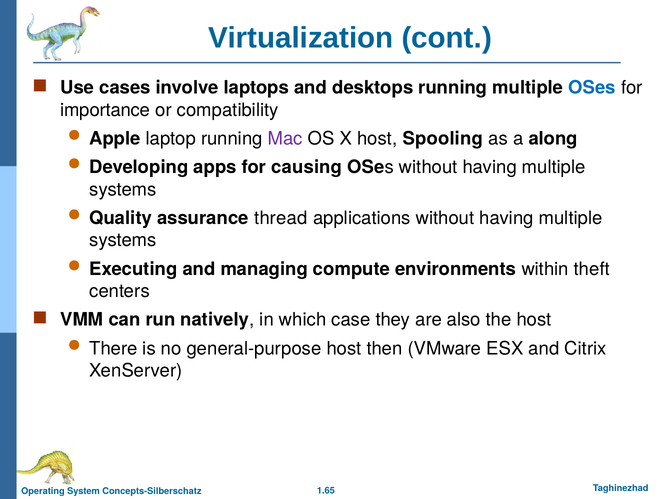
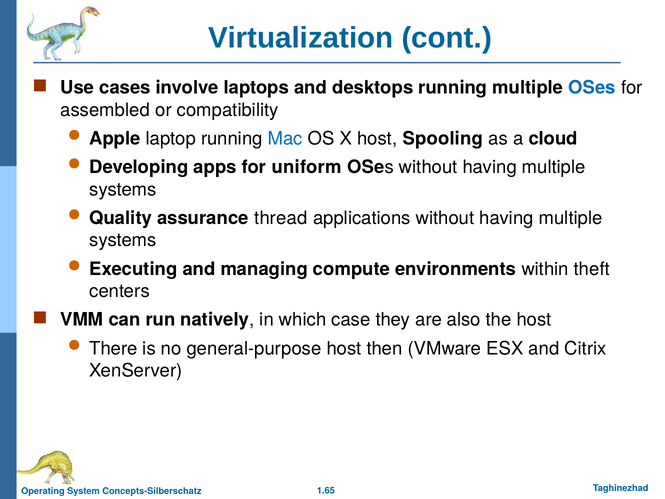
importance: importance -> assembled
Mac colour: purple -> blue
along: along -> cloud
causing: causing -> uniform
